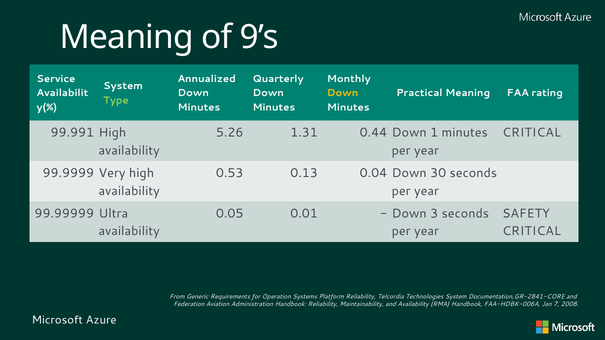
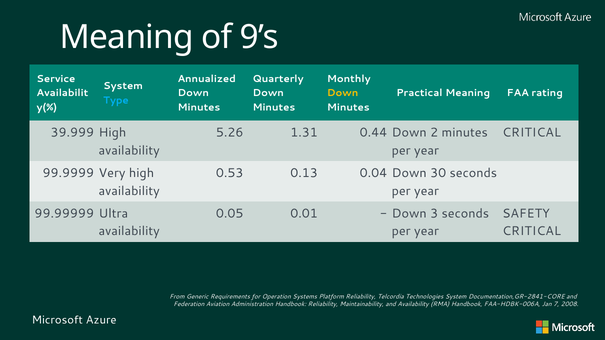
Type colour: light green -> light blue
99.991: 99.991 -> 39.999
1: 1 -> 2
